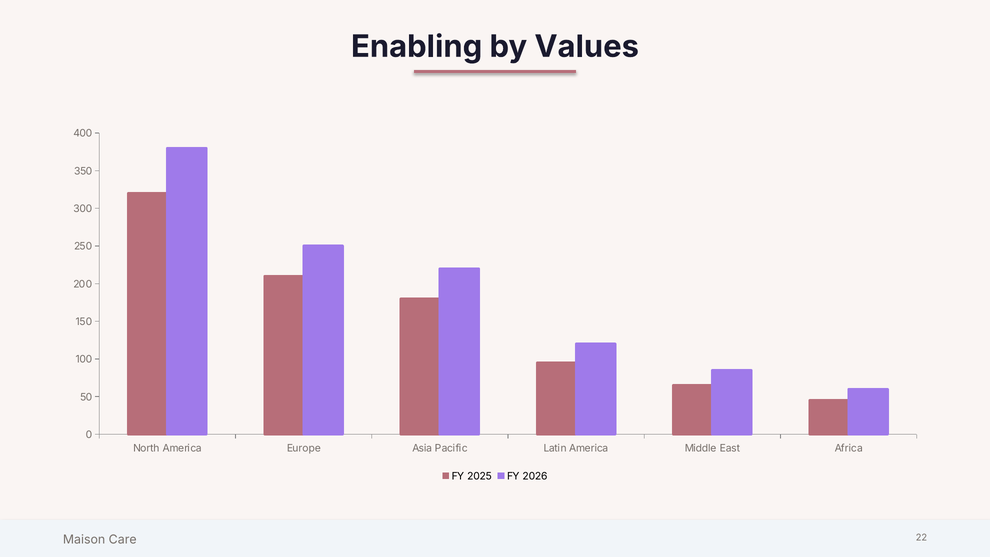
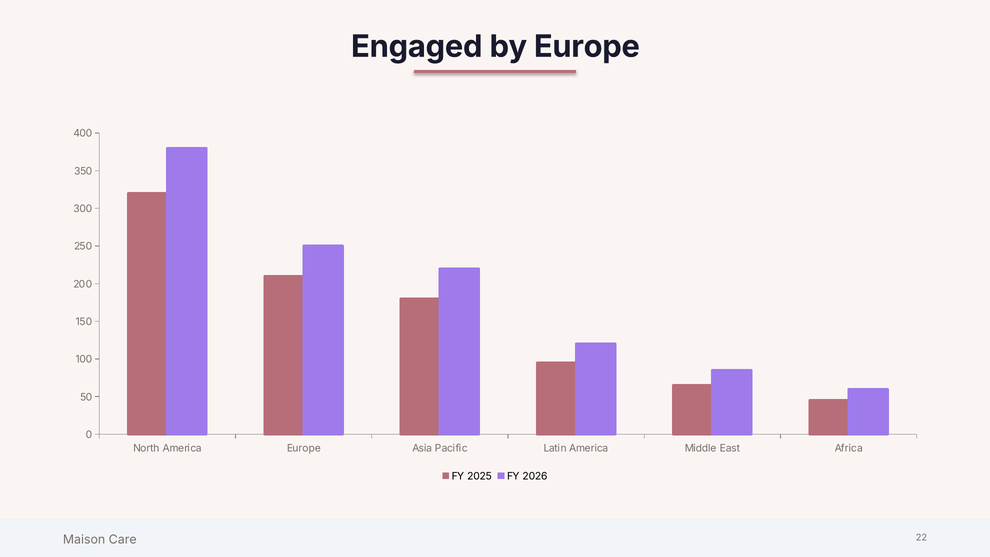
Enabling: Enabling -> Engaged
by Values: Values -> Europe
